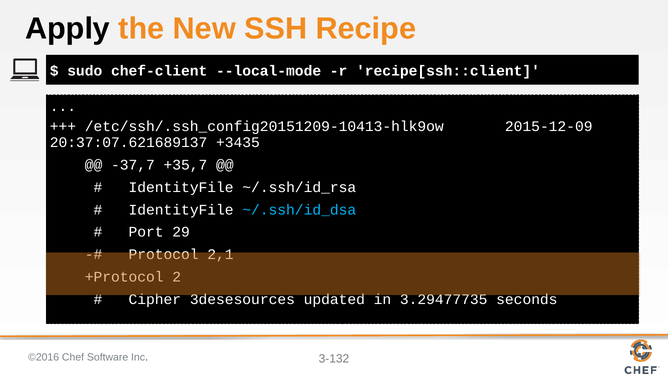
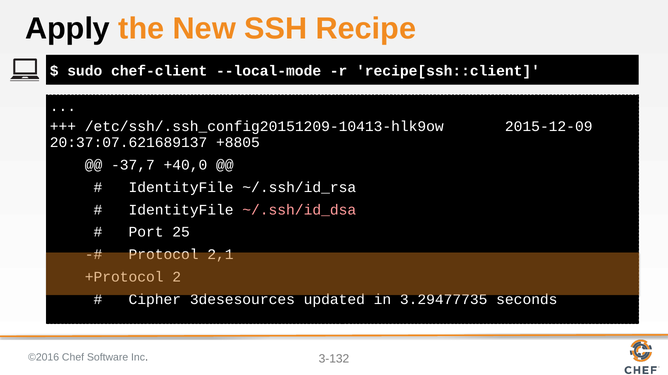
+3435: +3435 -> +8805
+35,7: +35,7 -> +40,0
~/.ssh/id_dsa colour: light blue -> pink
29: 29 -> 25
